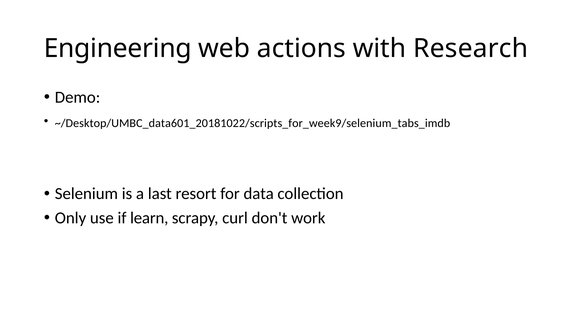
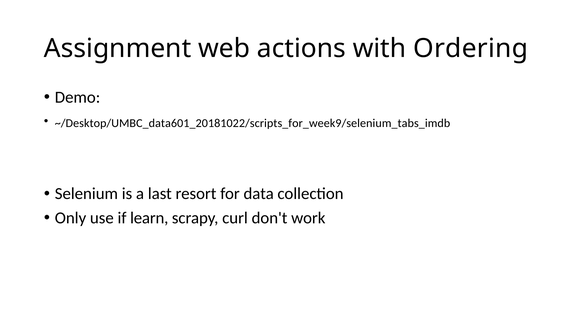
Engineering: Engineering -> Assignment
Research: Research -> Ordering
